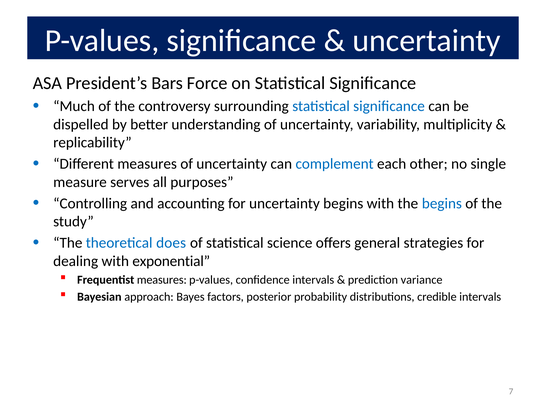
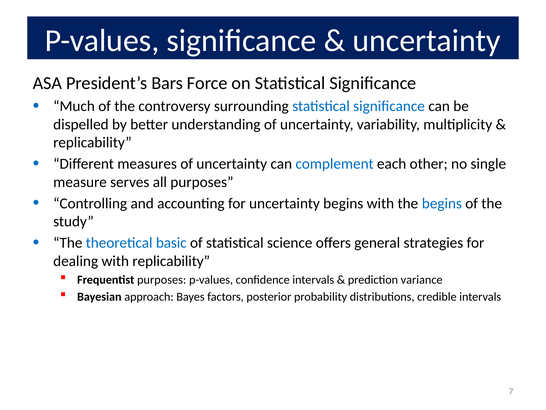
does: does -> basic
with exponential: exponential -> replicability
Frequentist measures: measures -> purposes
